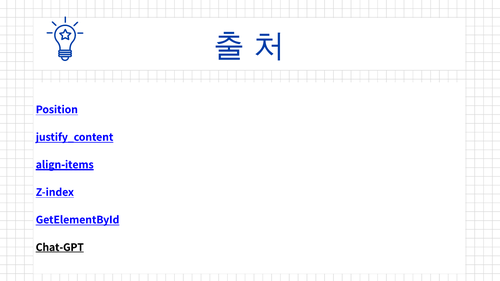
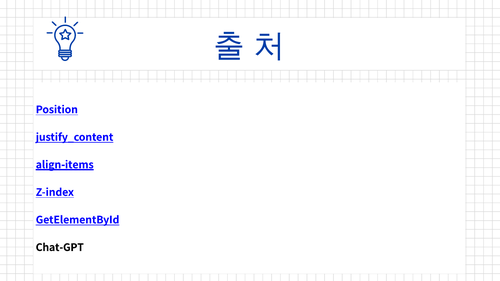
Chat-GPT underline: present -> none
